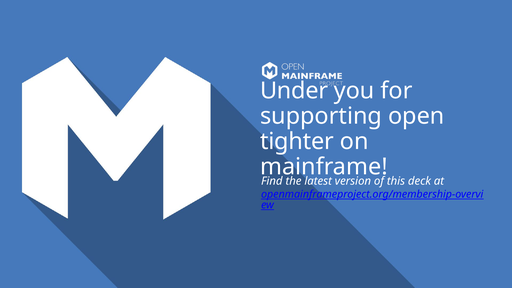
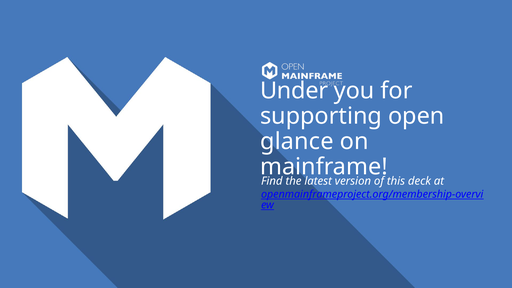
tighter: tighter -> glance
